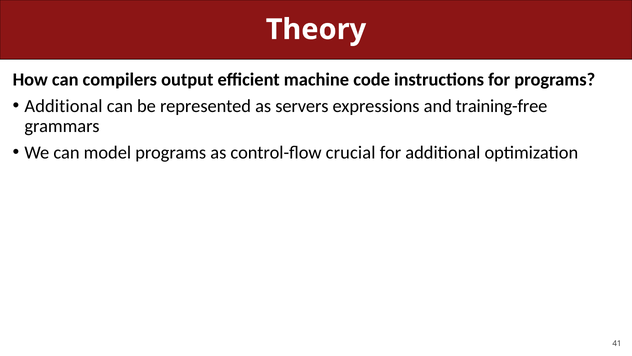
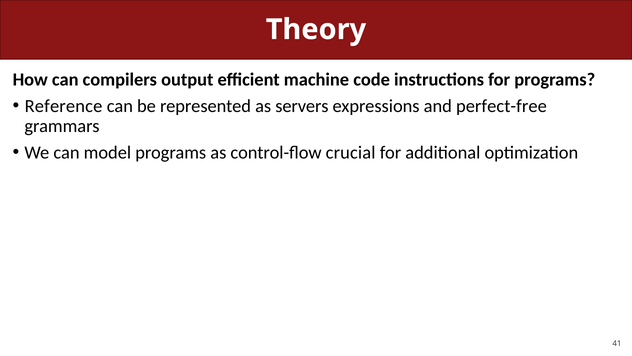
Additional at (64, 106): Additional -> Reference
training-free: training-free -> perfect-free
